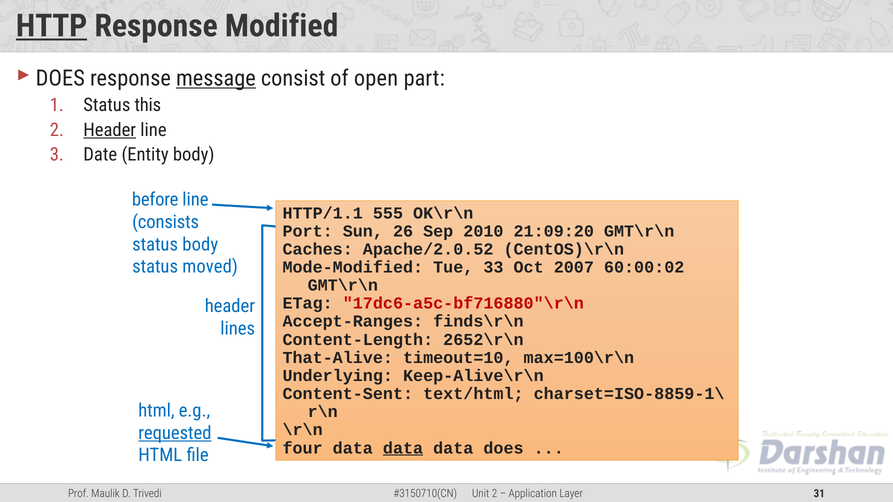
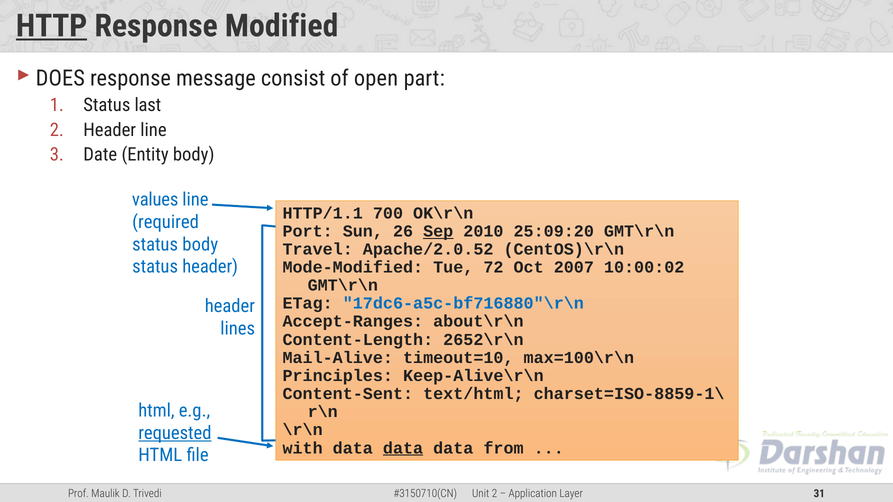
message underline: present -> none
this: this -> last
Header at (110, 130) underline: present -> none
before: before -> values
555: 555 -> 700
consists: consists -> required
Sep underline: none -> present
21:09:20: 21:09:20 -> 25:09:20
Caches: Caches -> Travel
status moved: moved -> header
33: 33 -> 72
60:00:02: 60:00:02 -> 10:00:02
17dc6-a5c-bf716880"\r\n colour: red -> blue
finds\r\n: finds\r\n -> about\r\n
That-Alive: That-Alive -> Mail-Alive
Underlying: Underlying -> Principles
four: four -> with
data does: does -> from
